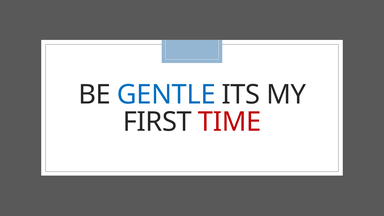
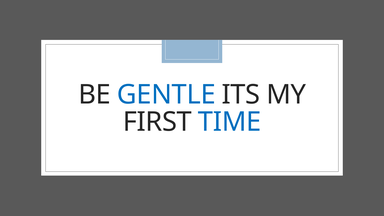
TIME colour: red -> blue
